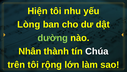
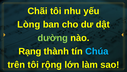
Hiện: Hiện -> Chãi
Nhân: Nhân -> Rạng
Chúa colour: white -> light blue
